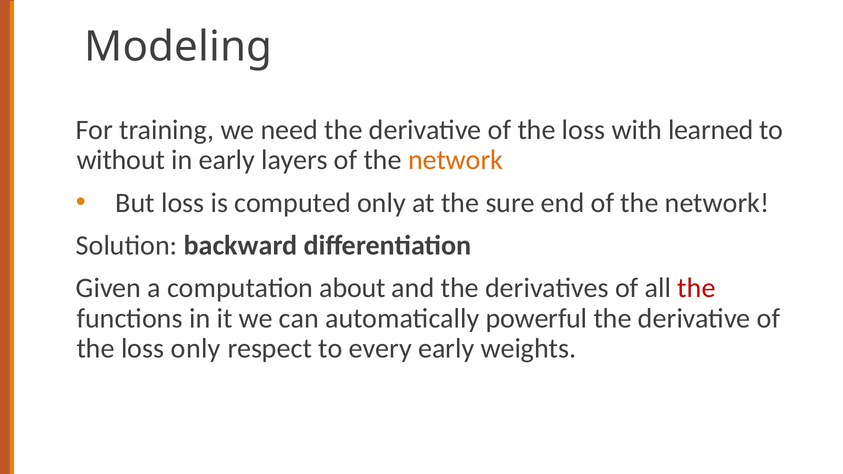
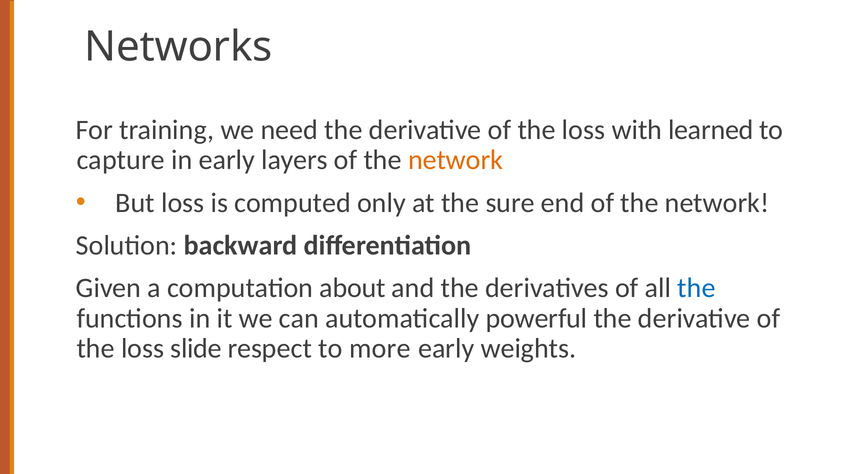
Modeling: Modeling -> Networks
without: without -> capture
the at (696, 288) colour: red -> blue
loss only: only -> slide
every: every -> more
